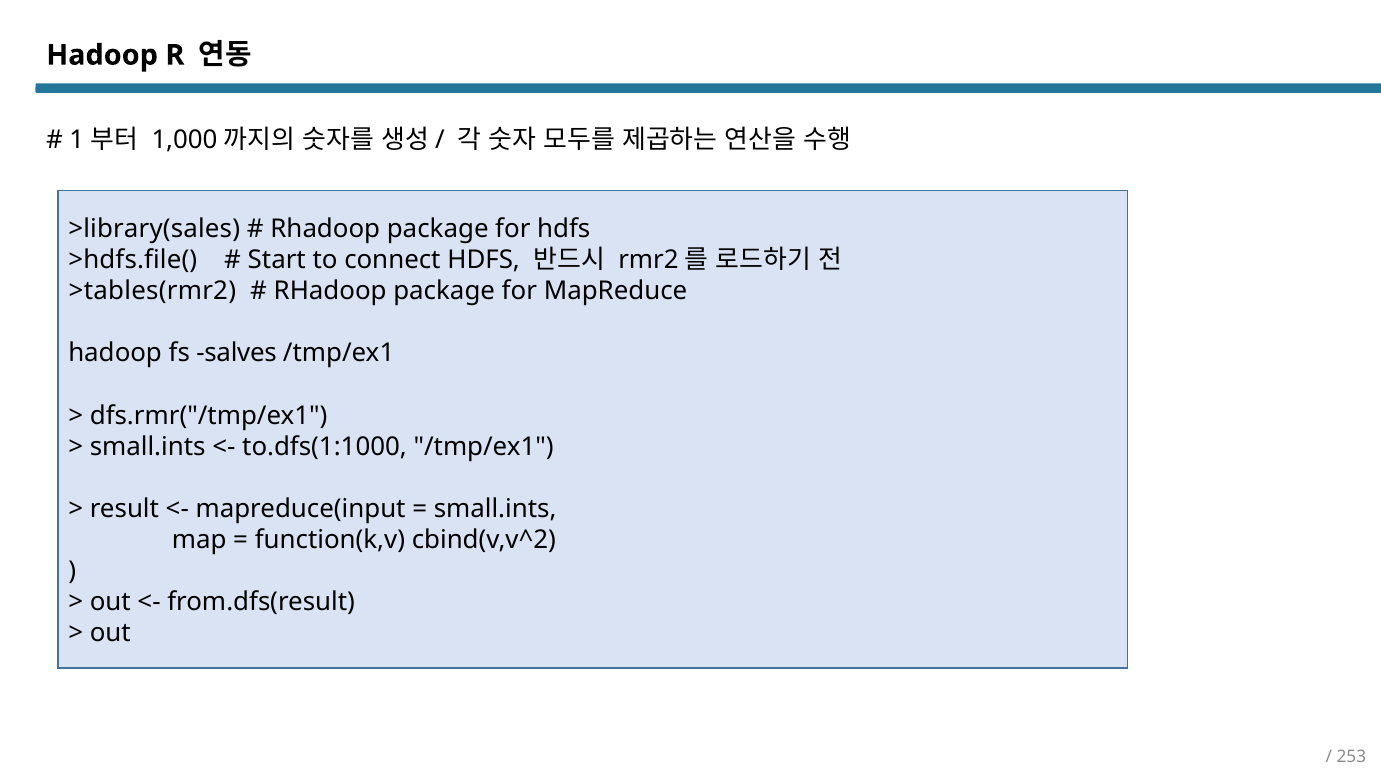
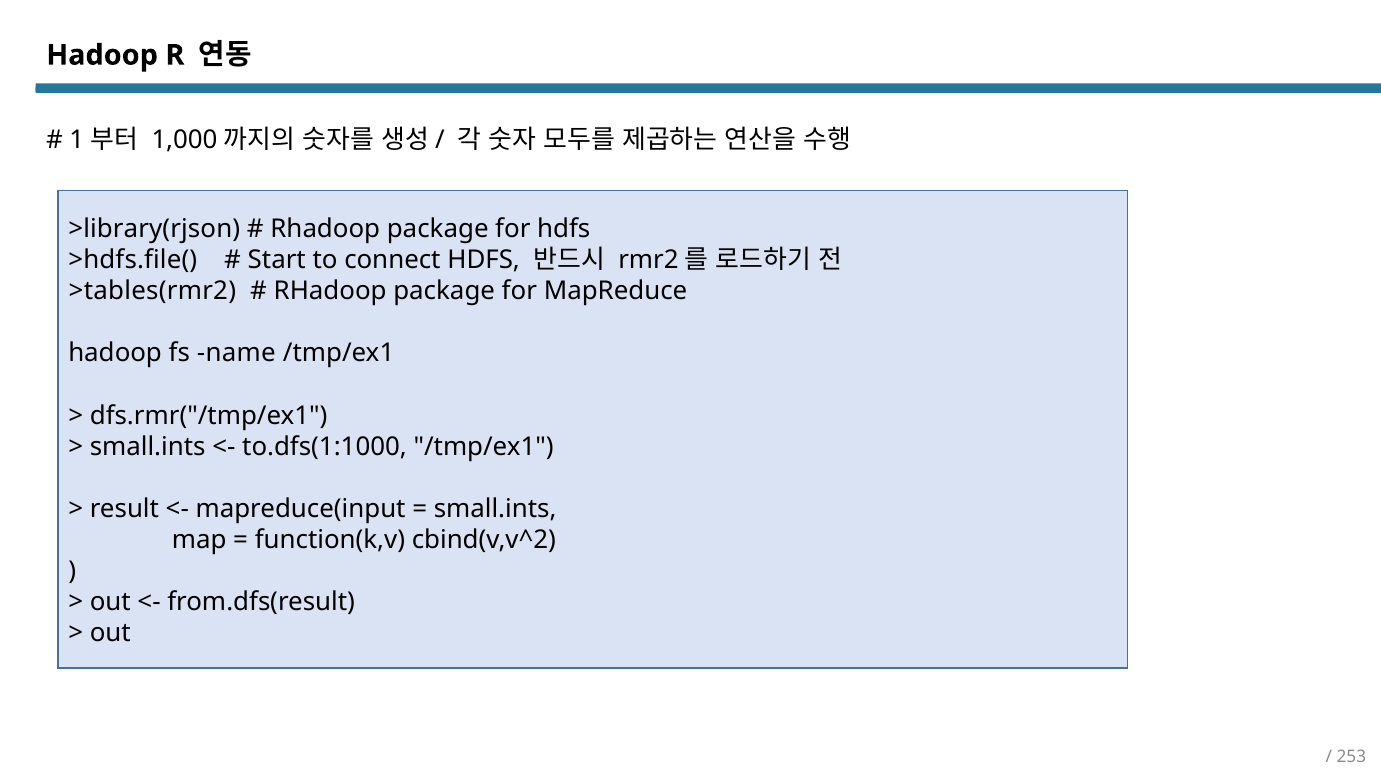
>library(sales: >library(sales -> >library(rjson
salves: salves -> name
